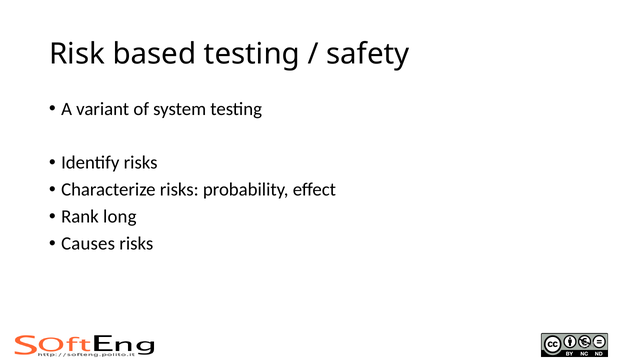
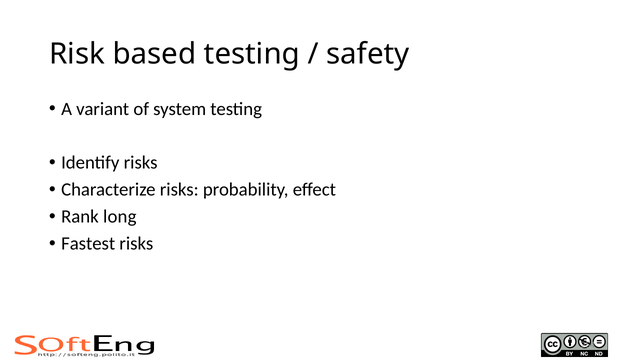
Causes: Causes -> Fastest
